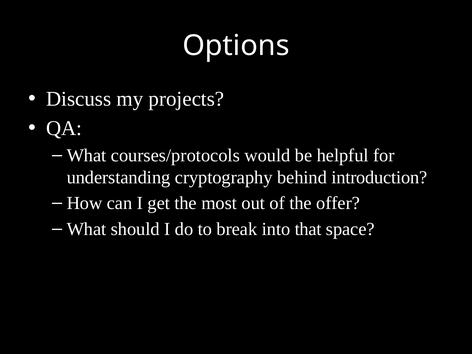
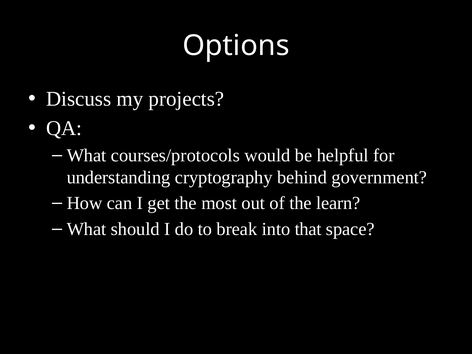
introduction: introduction -> government
offer: offer -> learn
